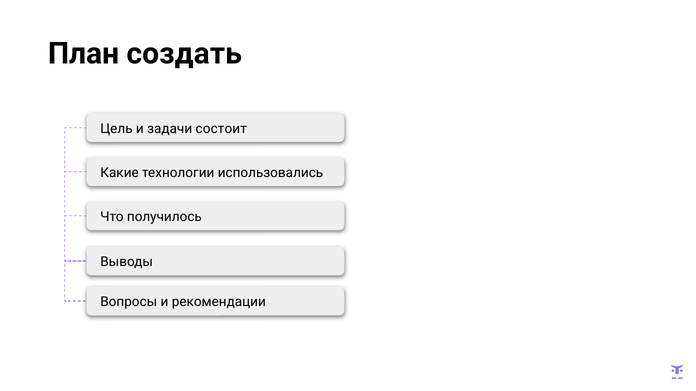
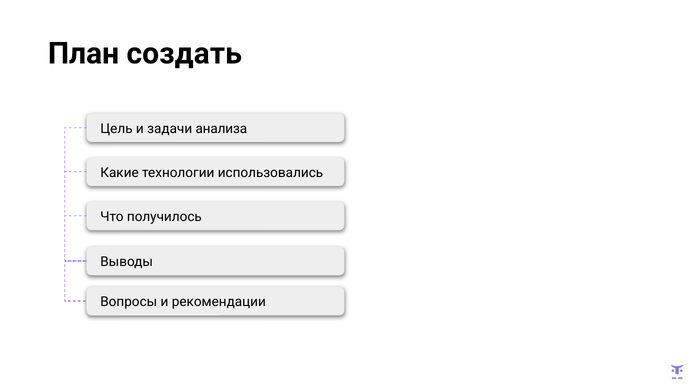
cостоит: cостоит -> анализа
